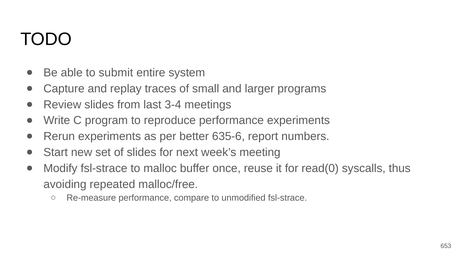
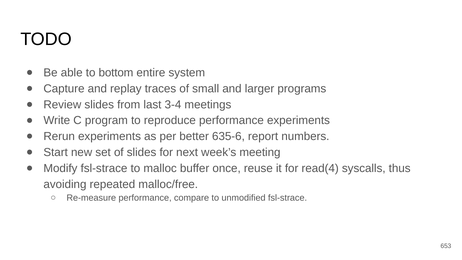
submit: submit -> bottom
read(0: read(0 -> read(4
